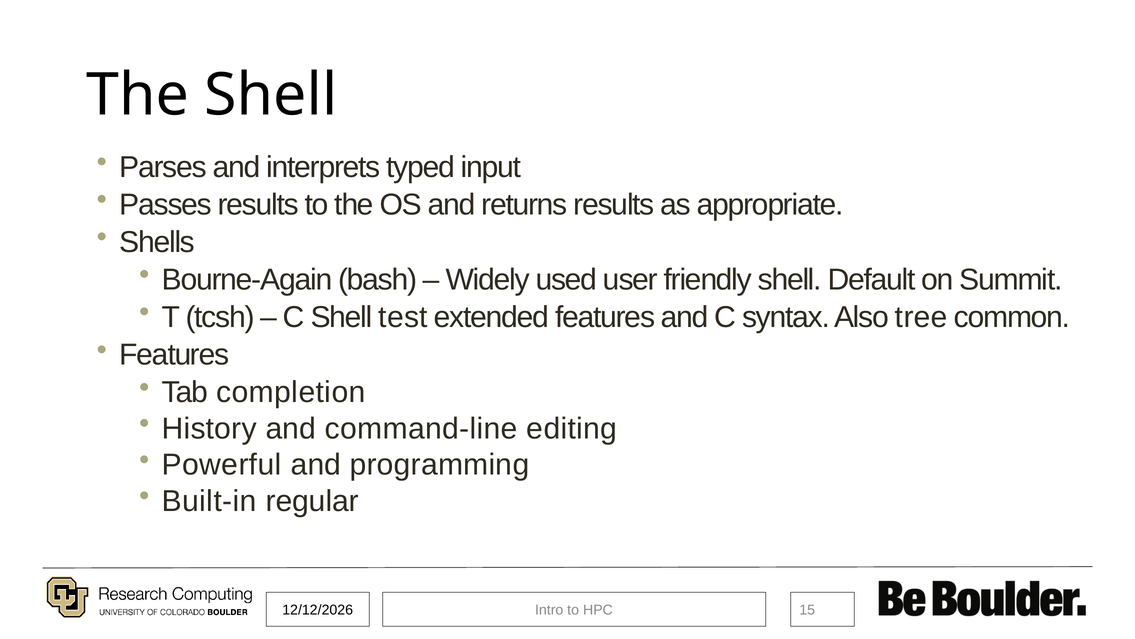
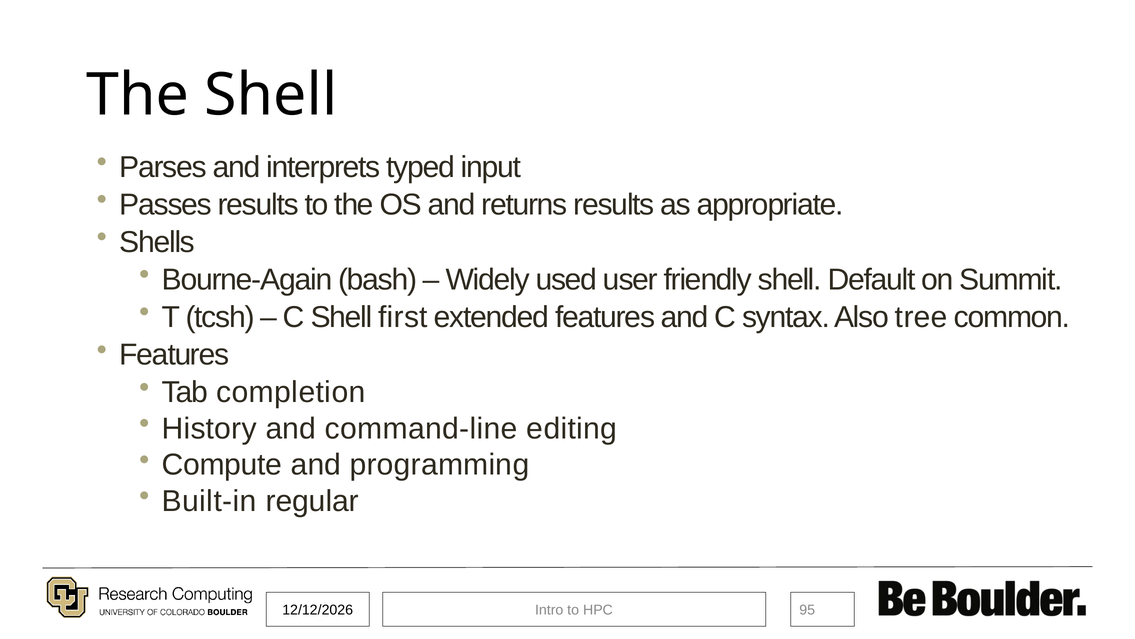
test: test -> first
Powerful: Powerful -> Compute
15: 15 -> 95
